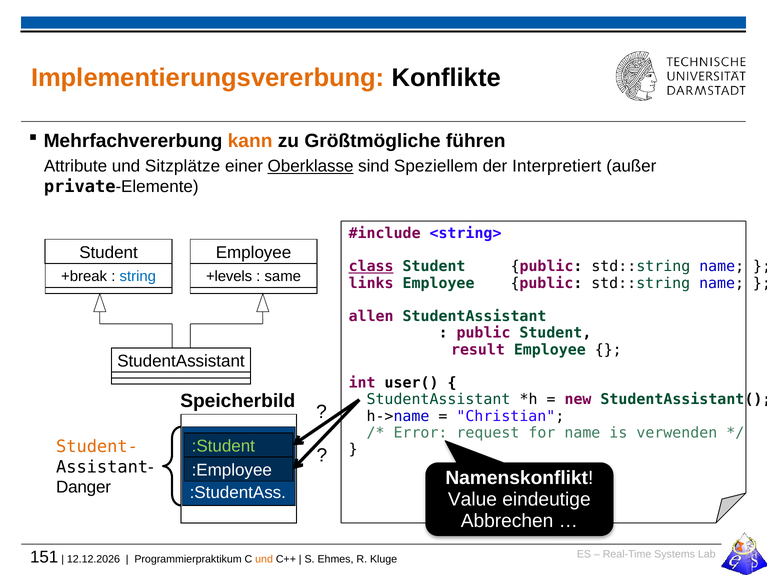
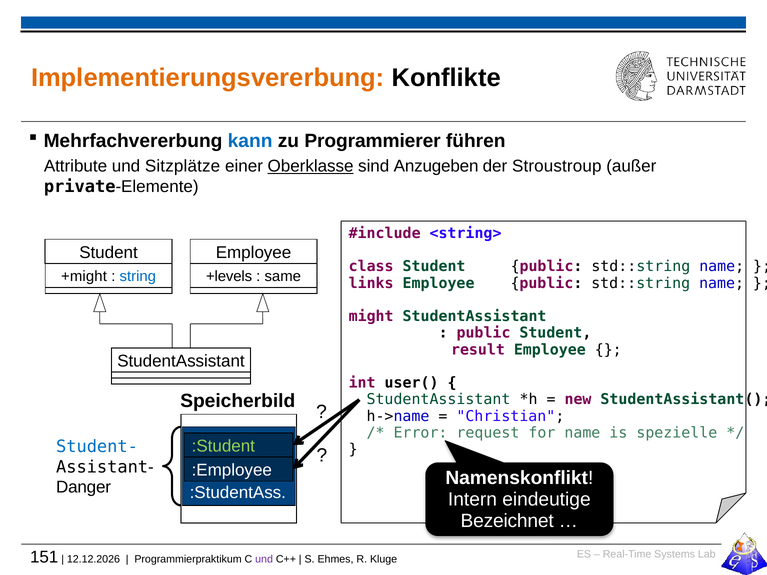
kann colour: orange -> blue
Größtmögliche: Größtmögliche -> Programmierer
Speziellem: Speziellem -> Anzugeben
Interpretiert: Interpretiert -> Stroustroup
class underline: present -> none
+break: +break -> +might
allen: allen -> might
verwenden: verwenden -> spezielle
Student- colour: orange -> blue
Value: Value -> Intern
Abbrechen: Abbrechen -> Bezeichnet
und at (264, 560) colour: orange -> purple
